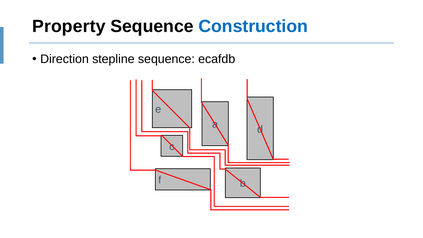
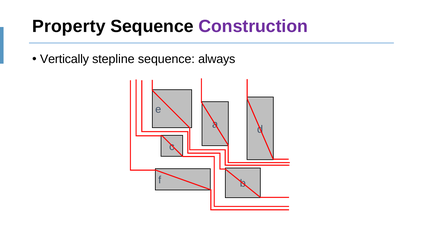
Construction colour: blue -> purple
Direction: Direction -> Vertically
ecafdb: ecafdb -> always
